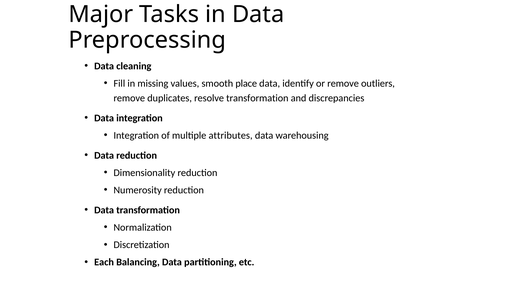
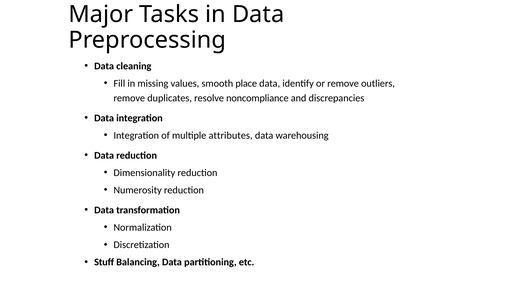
resolve transformation: transformation -> noncompliance
Each: Each -> Stuff
